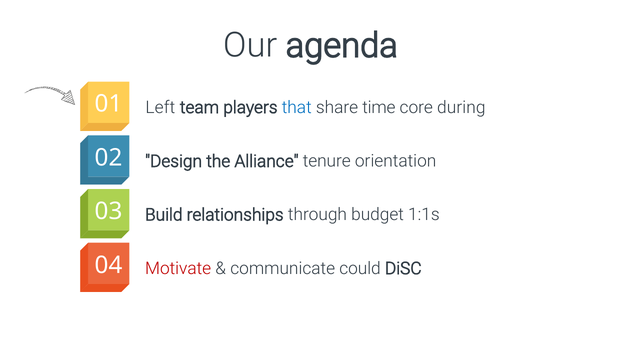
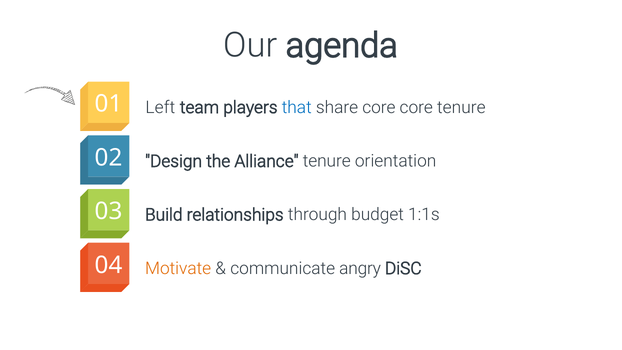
share time: time -> core
core during: during -> tenure
Motivate colour: red -> orange
could: could -> angry
